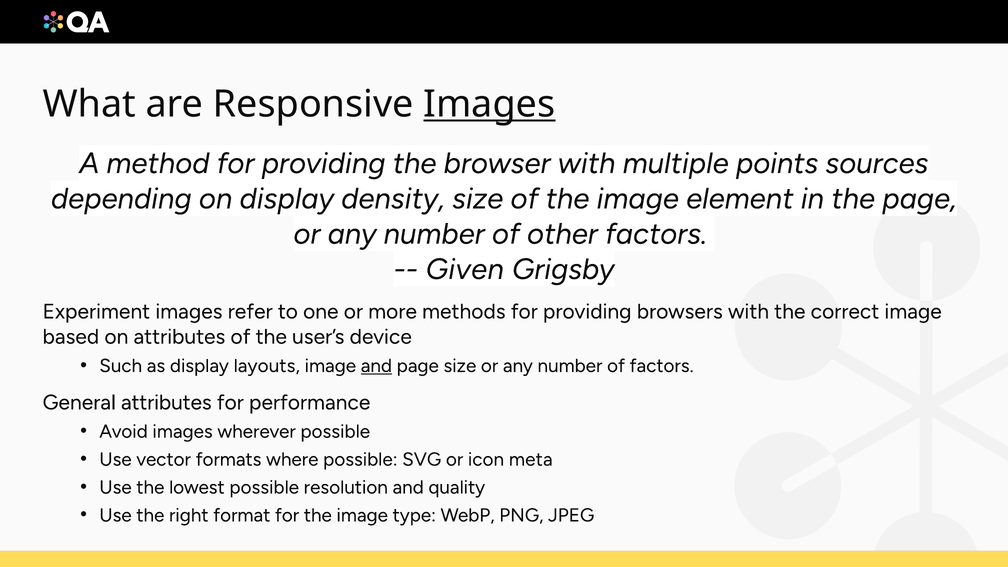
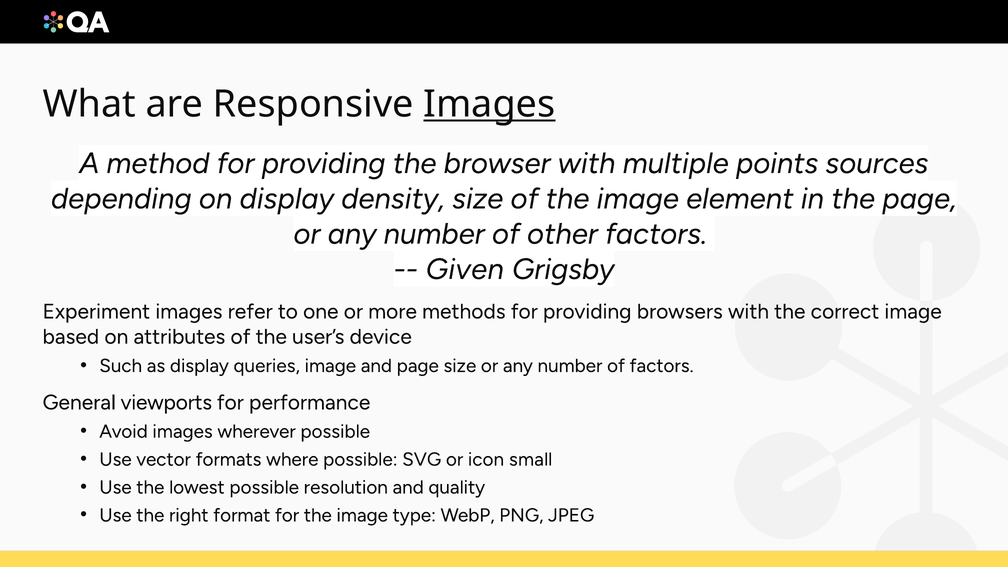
layouts: layouts -> queries
and at (376, 366) underline: present -> none
General attributes: attributes -> viewports
meta: meta -> small
